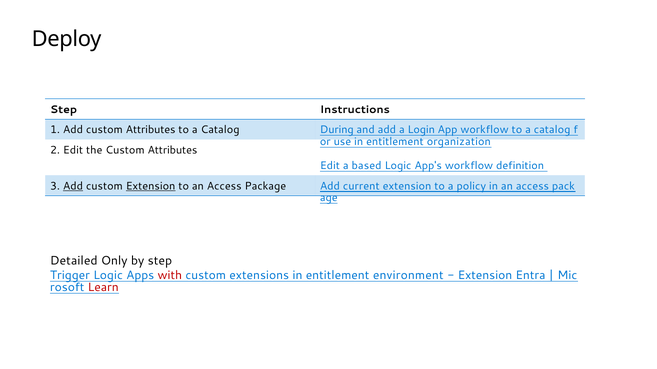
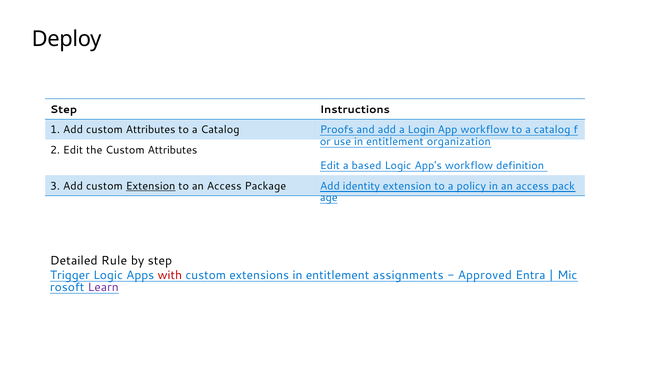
During: During -> Proofs
Add at (73, 186) underline: present -> none
current: current -> identity
Only: Only -> Rule
environment: environment -> assignments
Extension at (485, 276): Extension -> Approved
Learn colour: red -> purple
